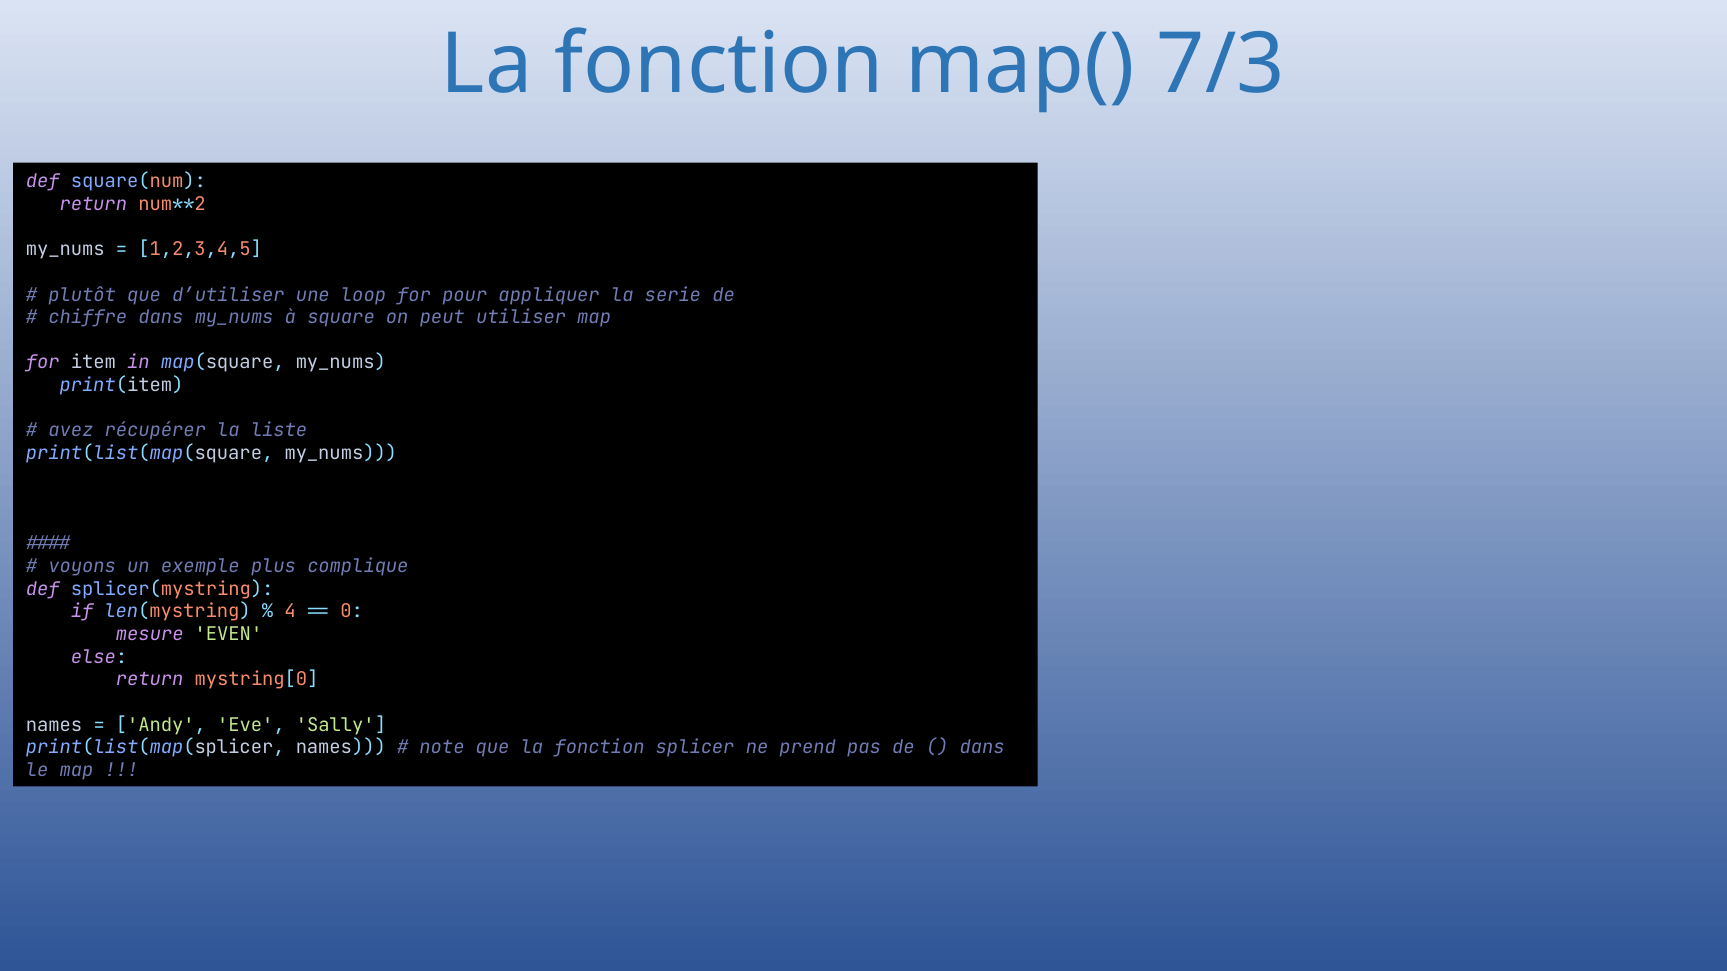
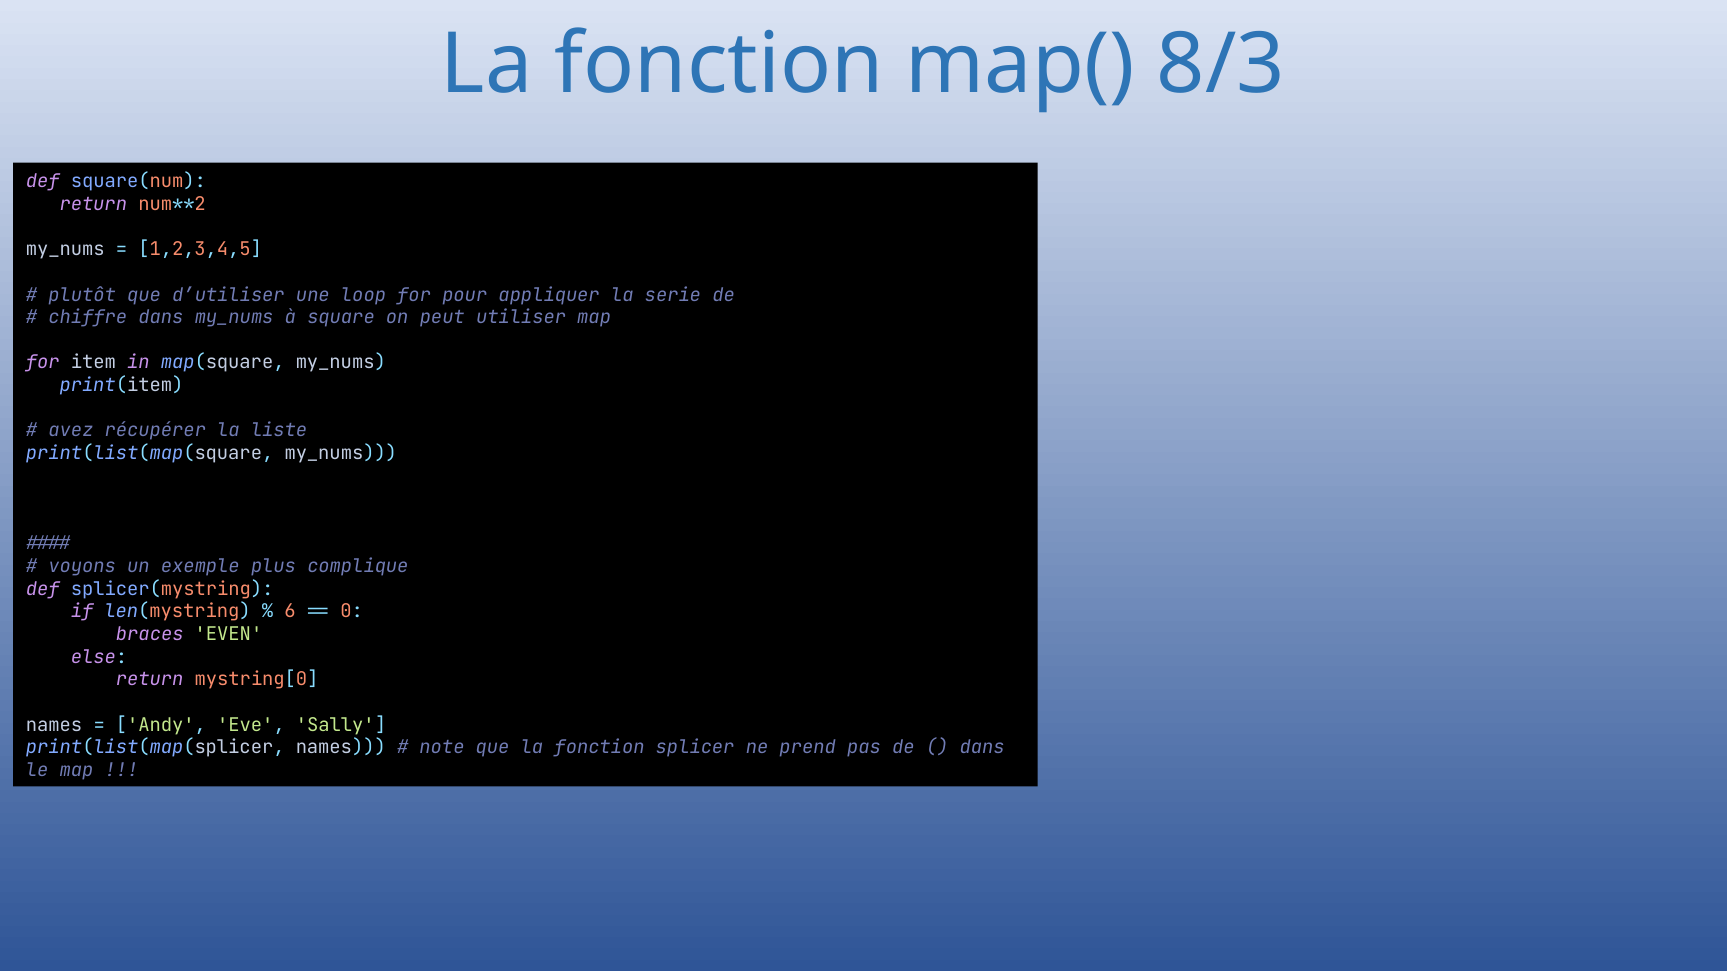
7/3: 7/3 -> 8/3
4: 4 -> 6
mesure: mesure -> braces
